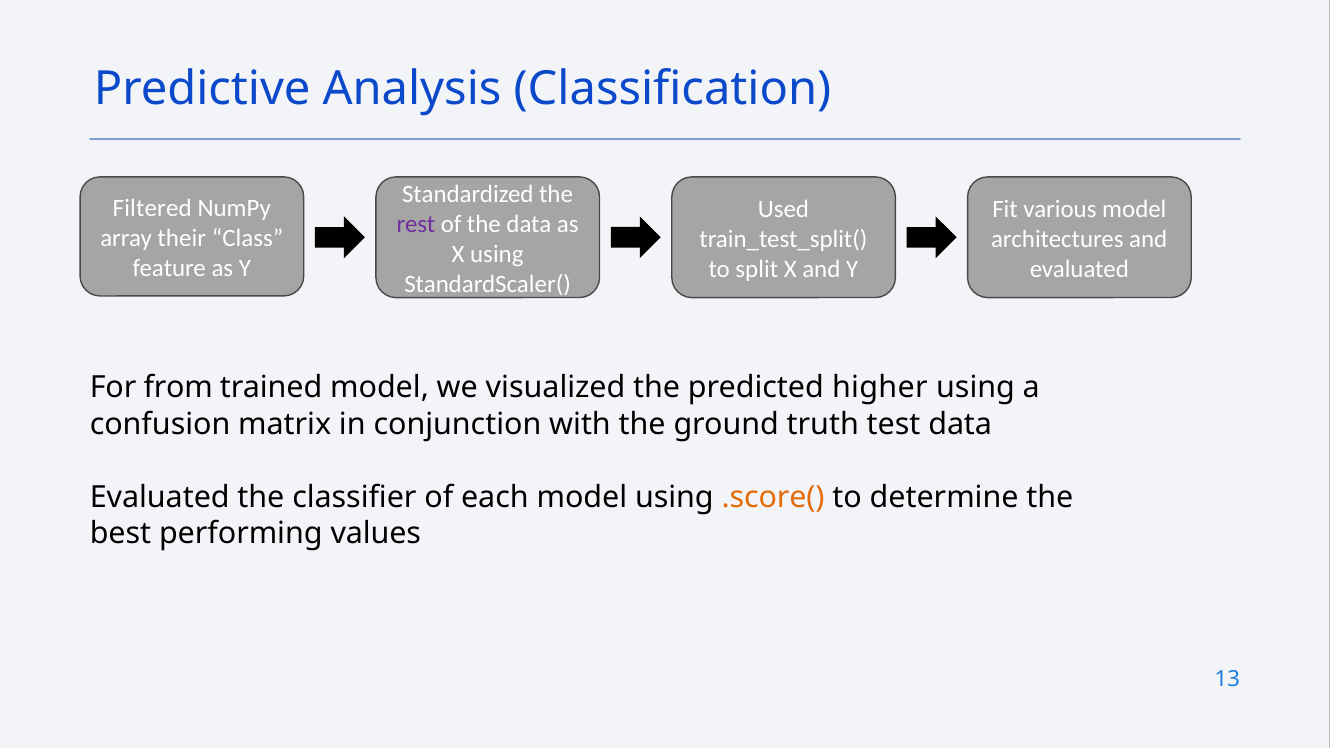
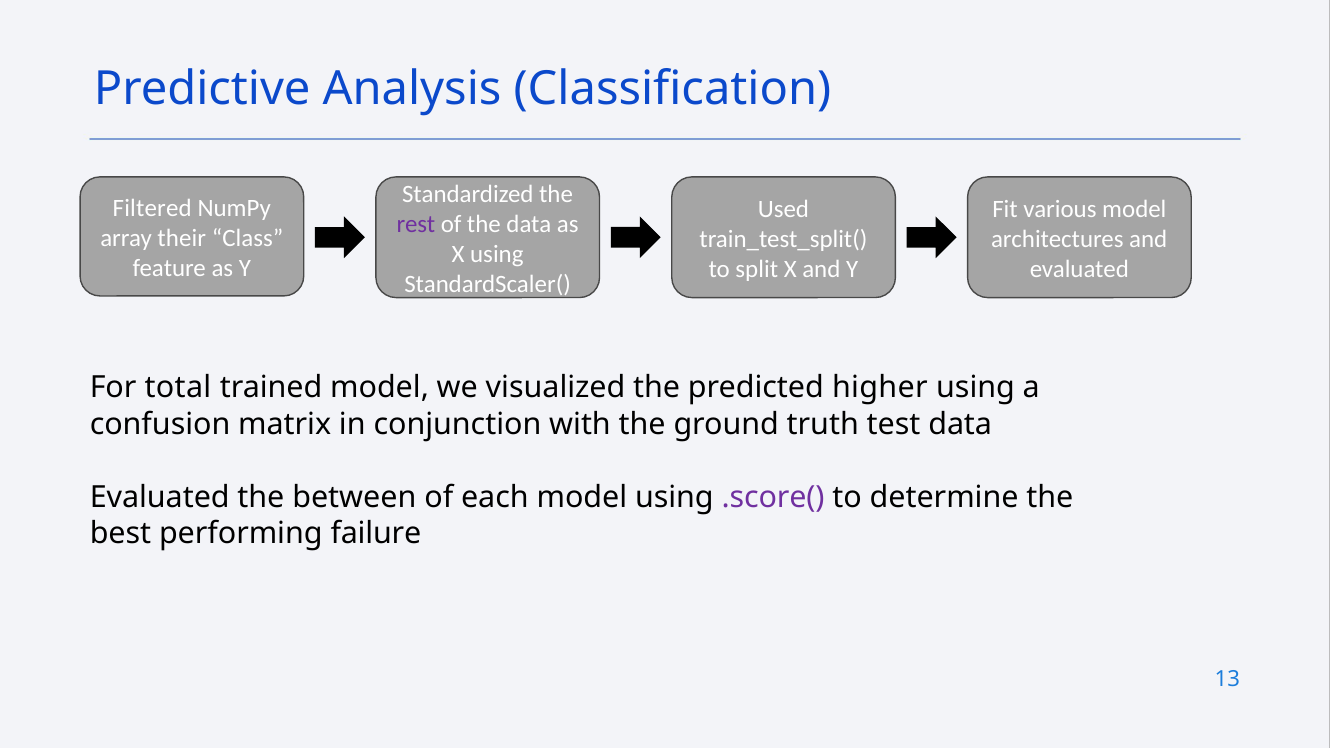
from: from -> total
classifier: classifier -> between
.score( colour: orange -> purple
values: values -> failure
